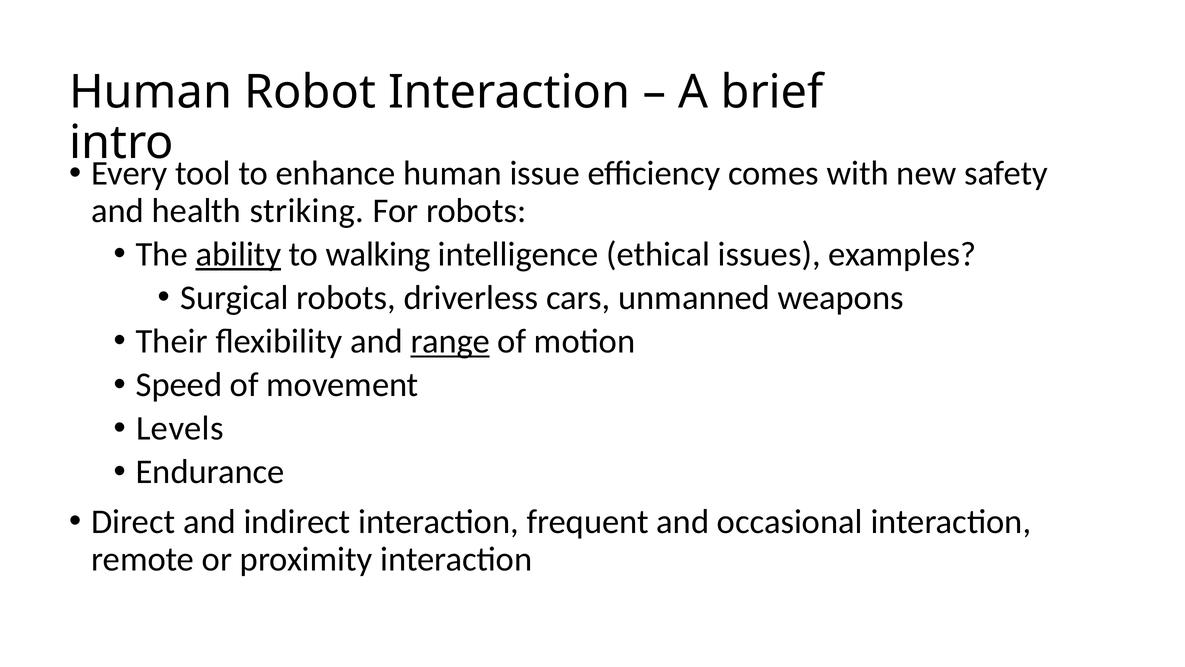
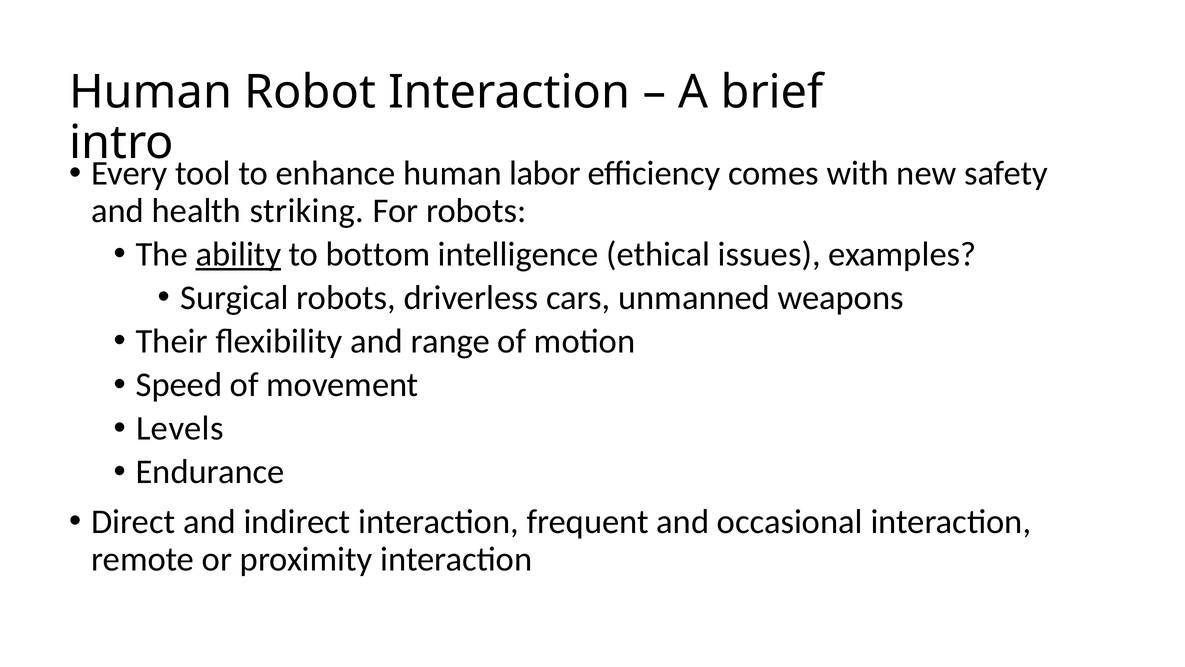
issue: issue -> labor
walking: walking -> bottom
range underline: present -> none
